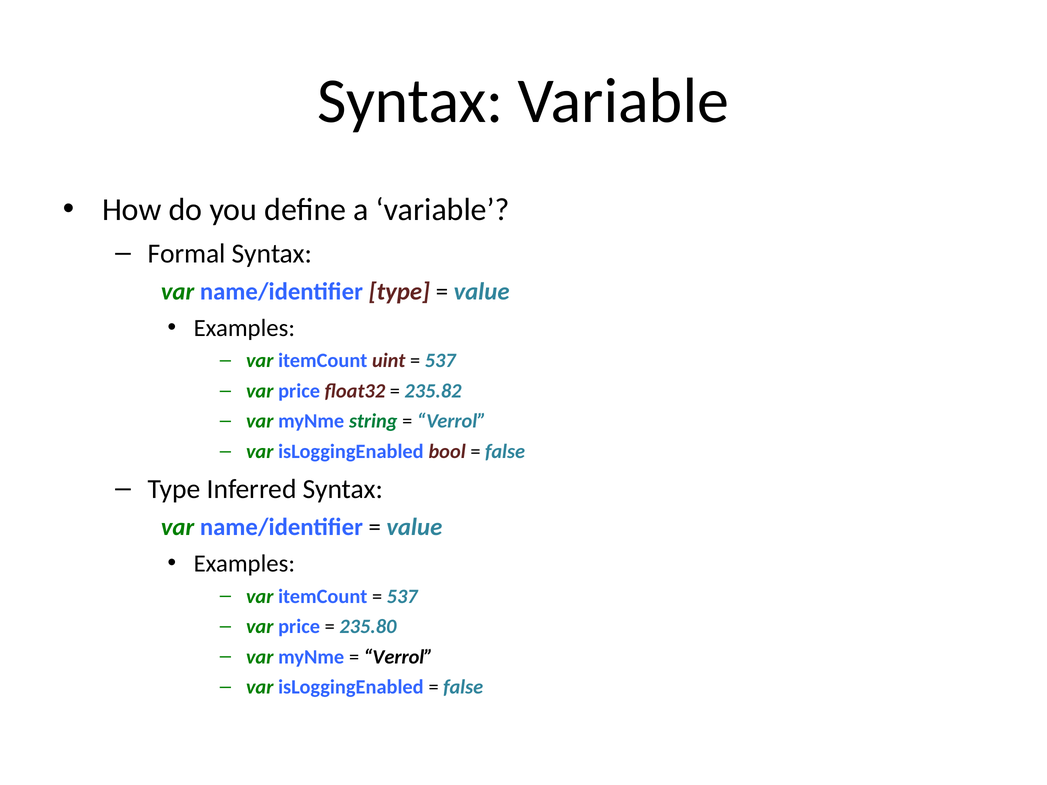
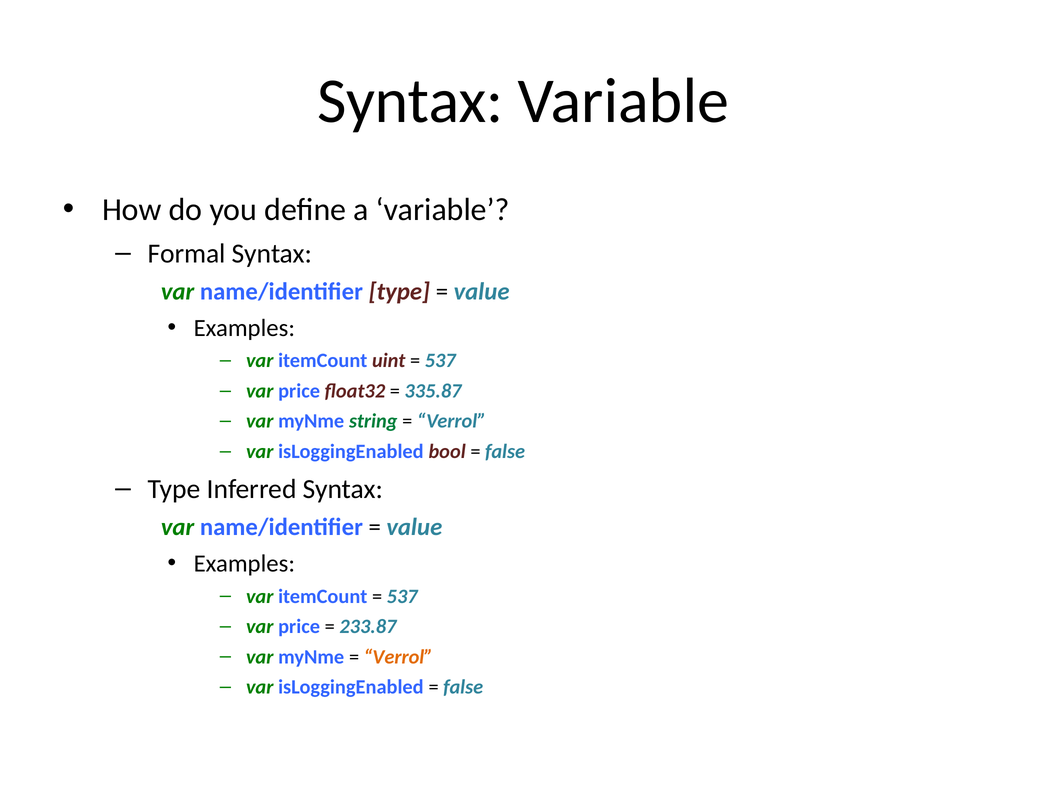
235.82: 235.82 -> 335.87
235.80: 235.80 -> 233.87
Verrol at (398, 657) colour: black -> orange
